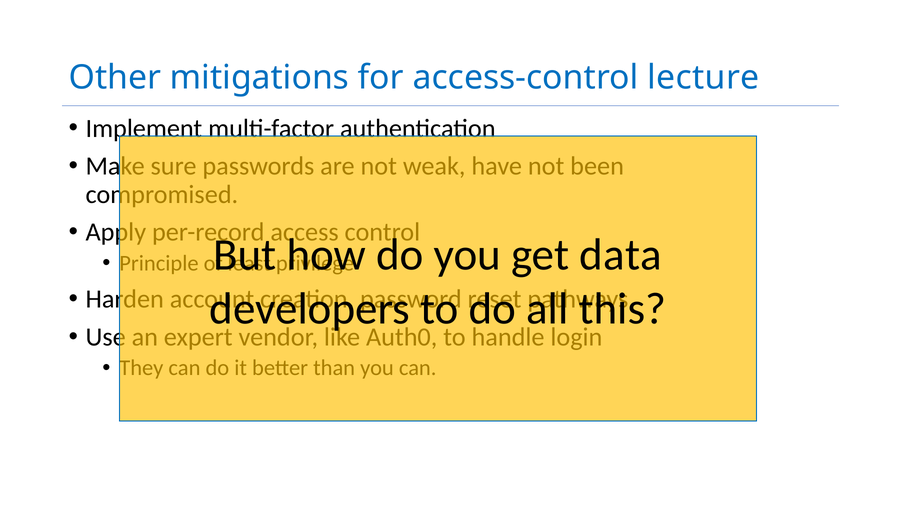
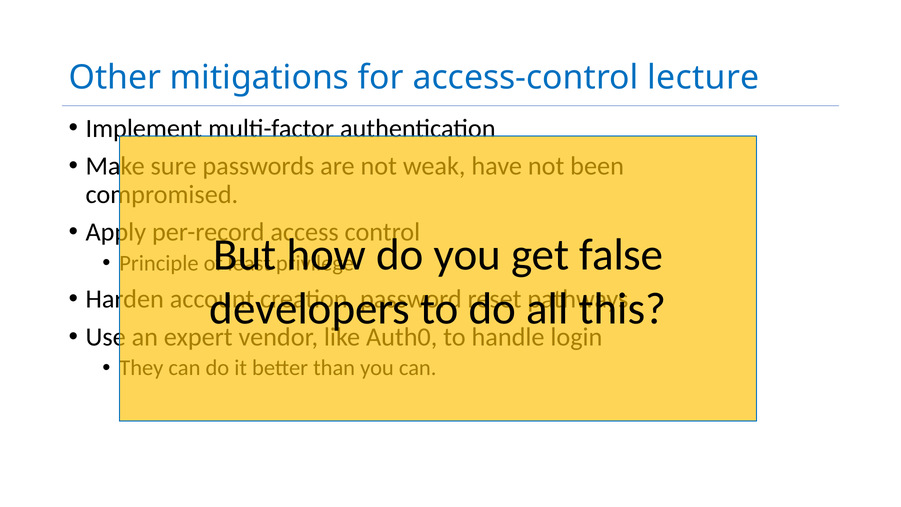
data: data -> false
